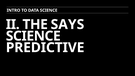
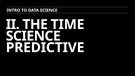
SAYS: SAYS -> TIME
